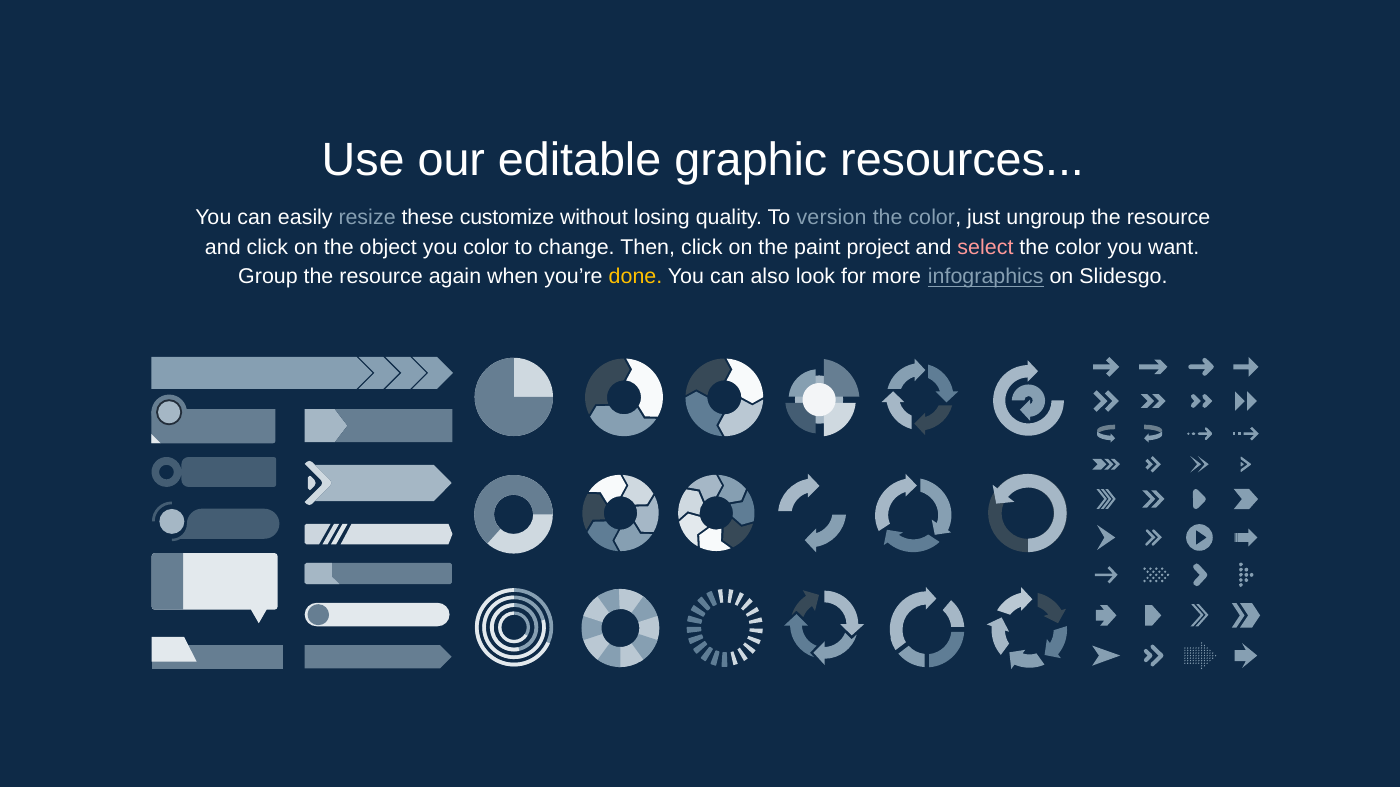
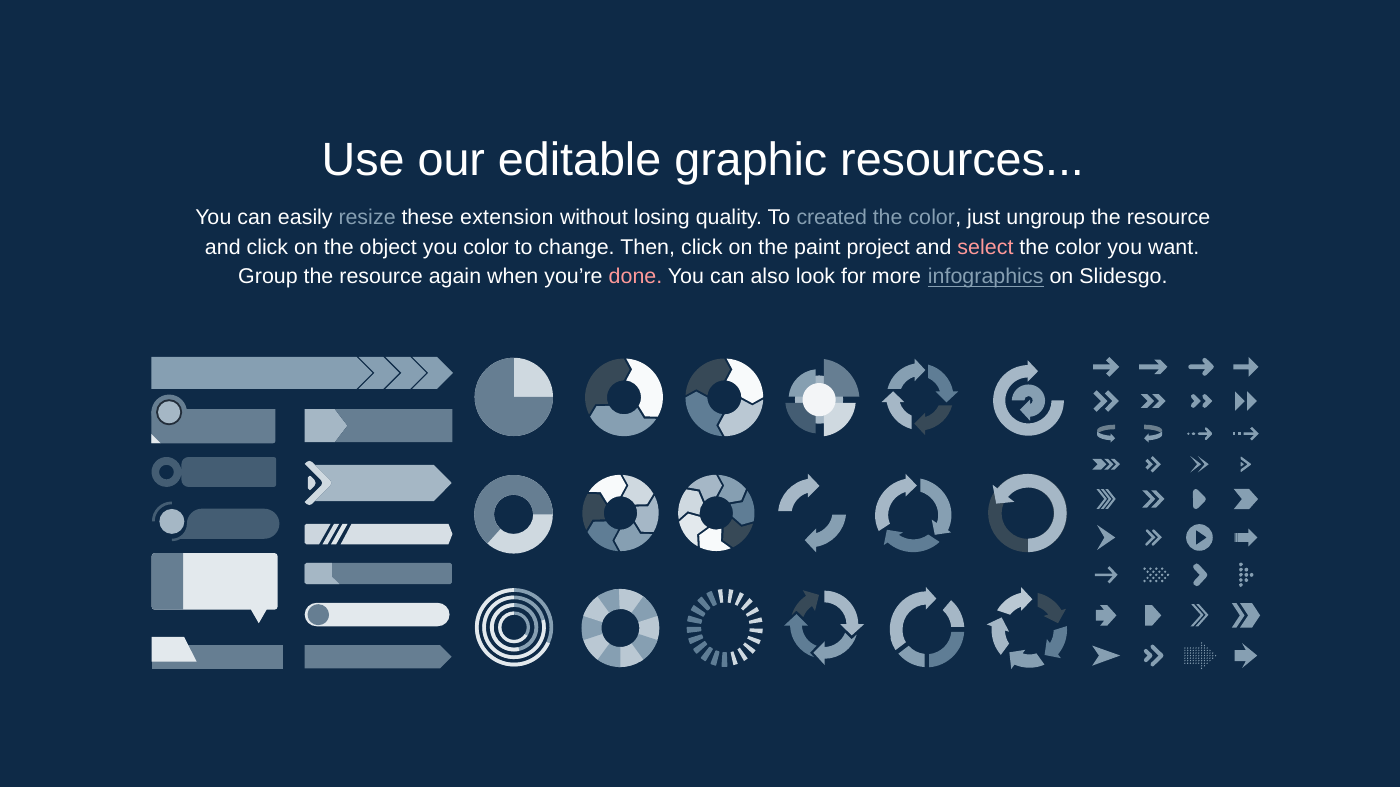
customize: customize -> extension
version: version -> created
done colour: yellow -> pink
